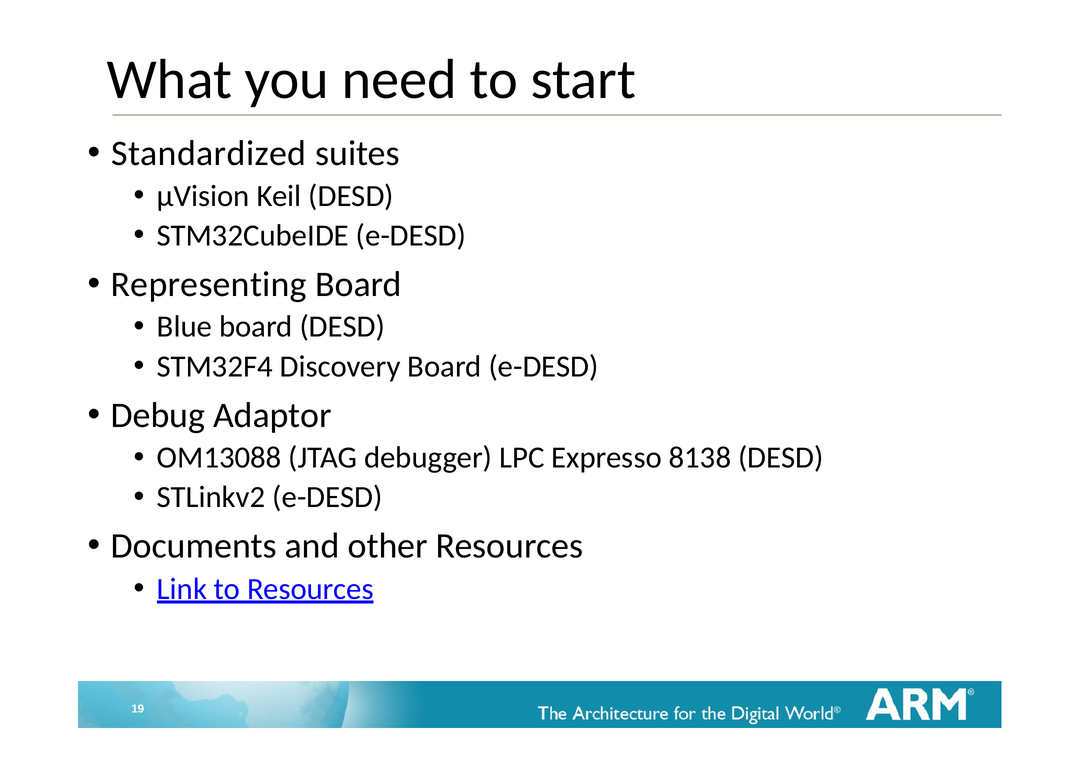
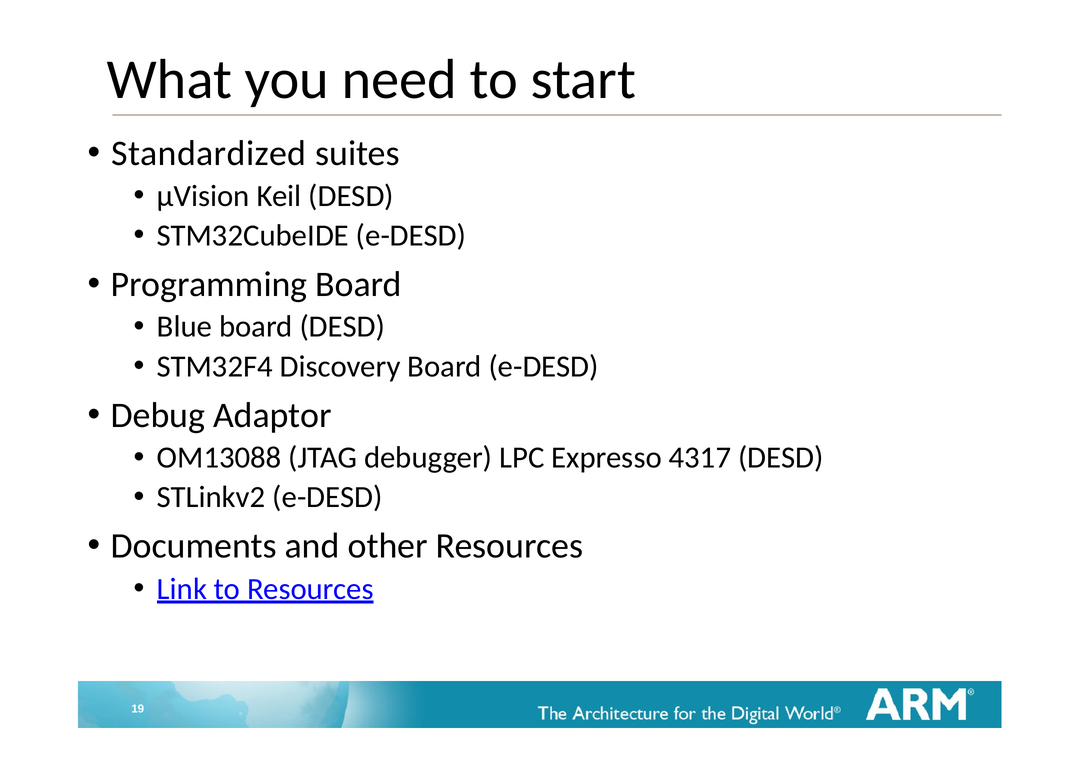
Representing: Representing -> Programming
8138: 8138 -> 4317
